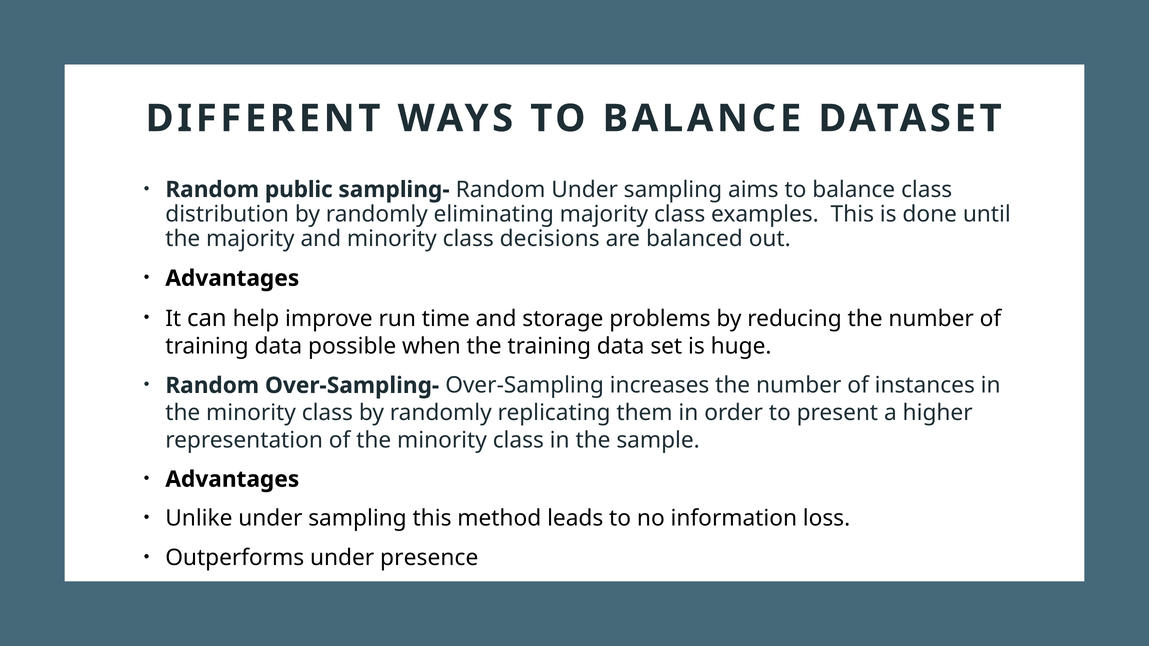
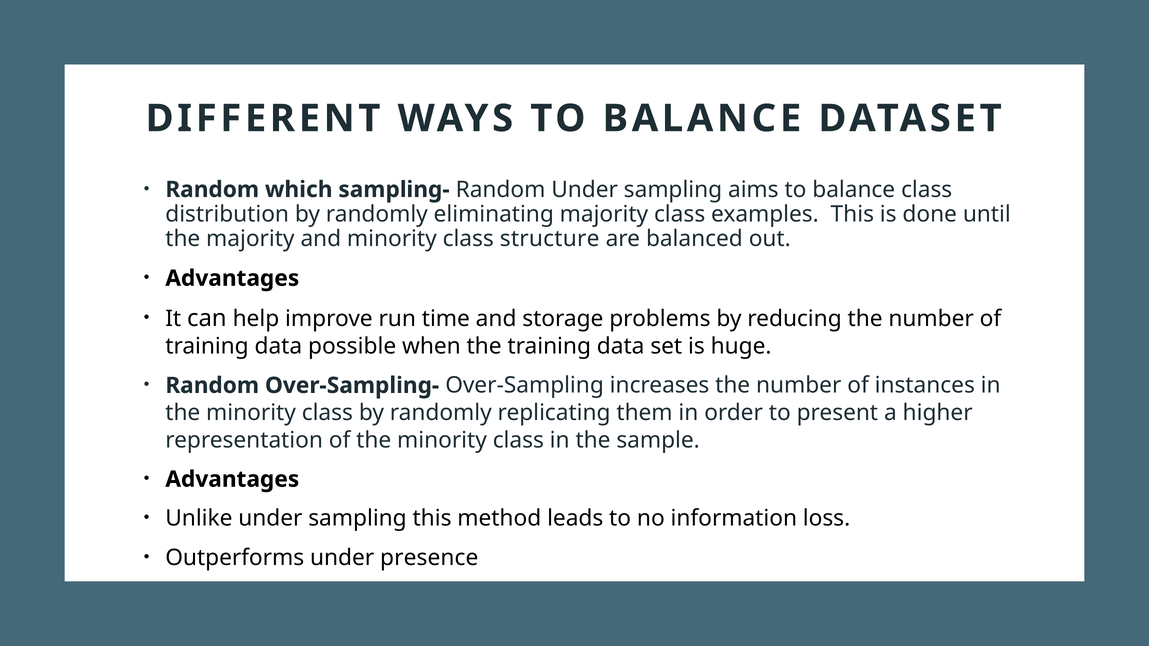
public: public -> which
decisions: decisions -> structure
